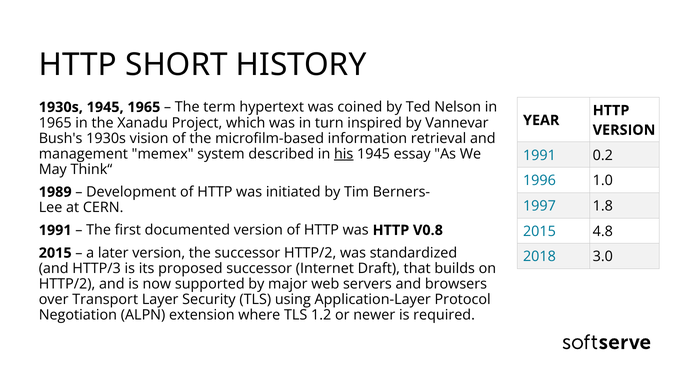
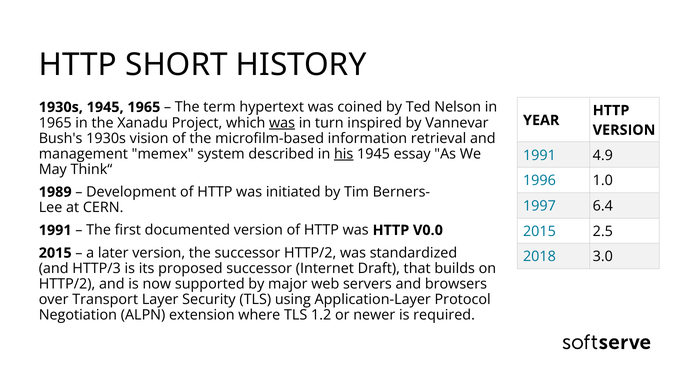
was at (282, 123) underline: none -> present
0.2: 0.2 -> 4.9
1.8: 1.8 -> 6.4
V0.8: V0.8 -> V0.0
4.8: 4.8 -> 2.5
